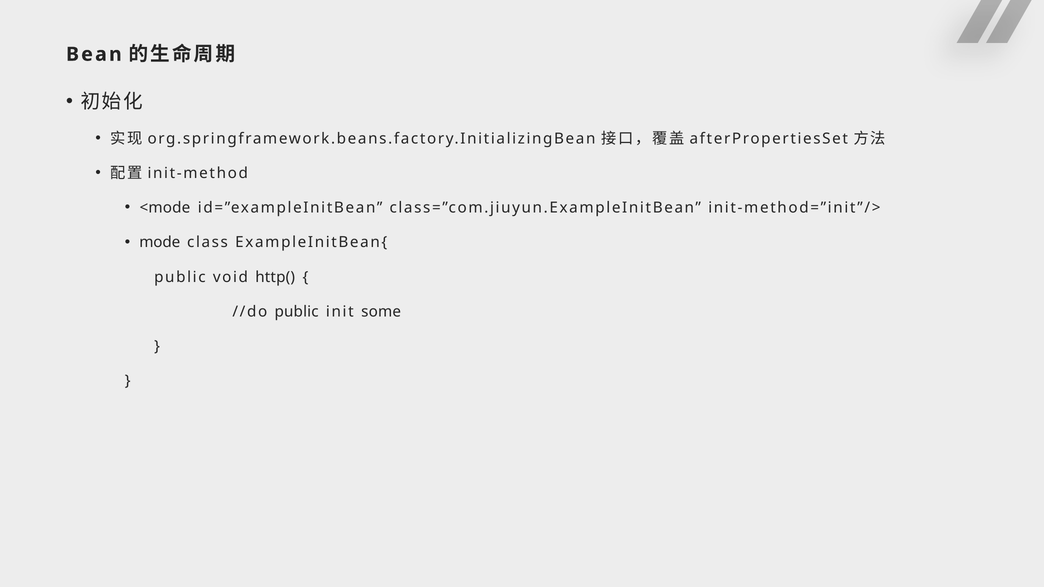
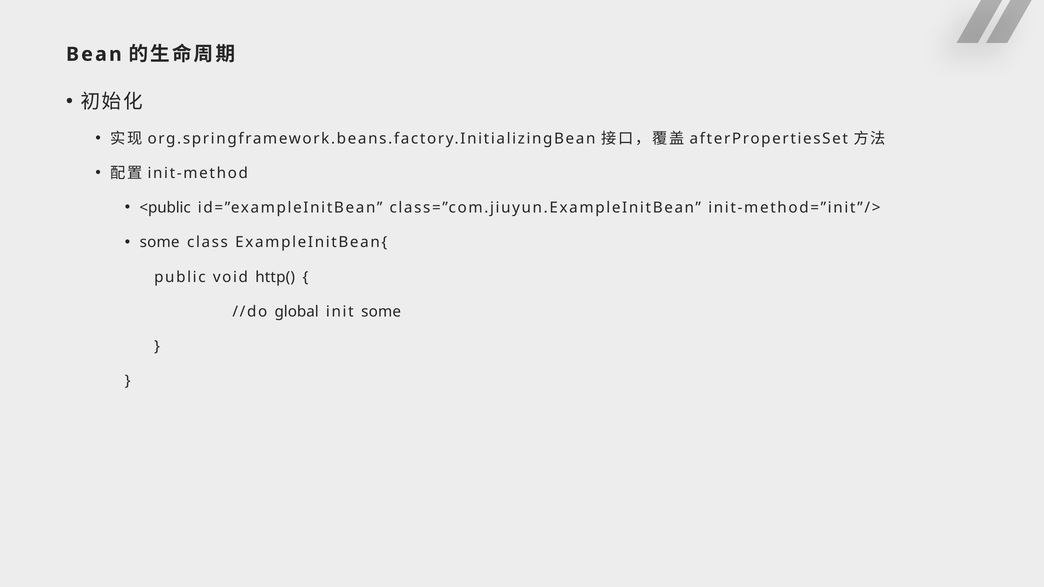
<mode: <mode -> <public
mode at (160, 242): mode -> some
//do public: public -> global
